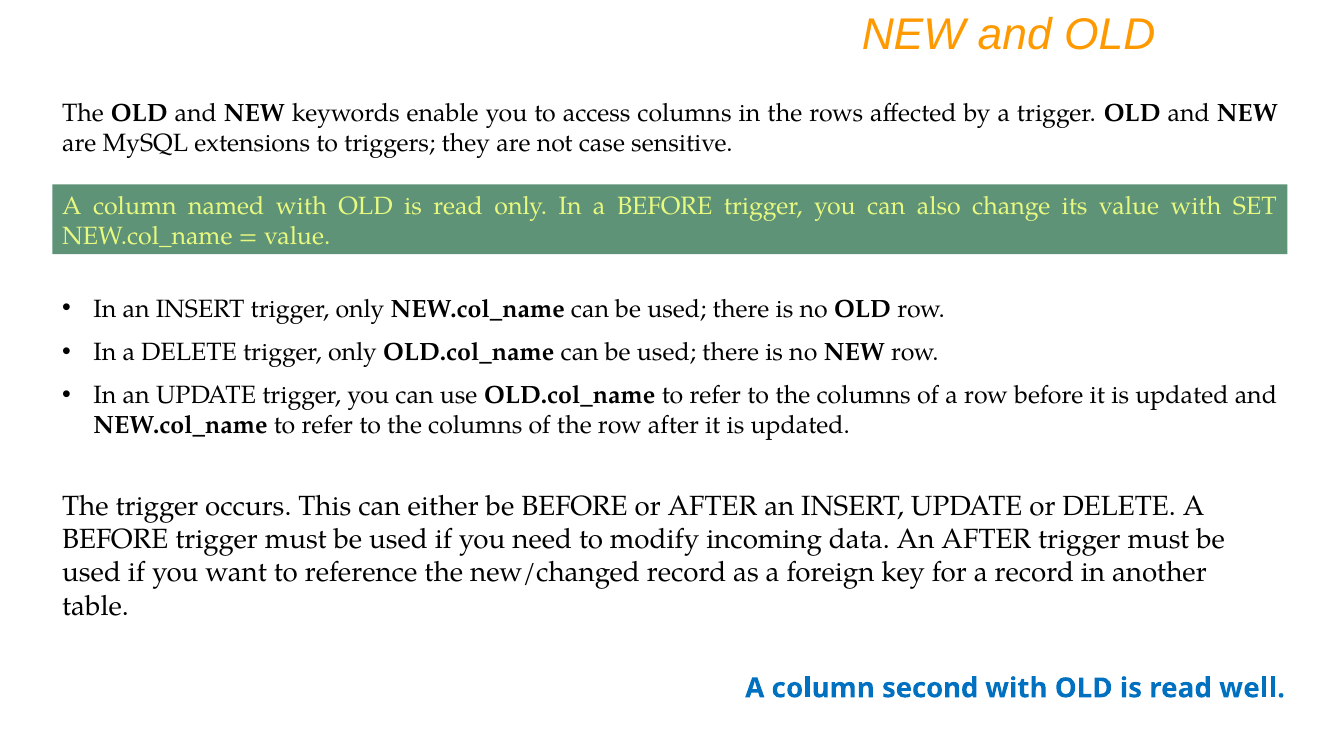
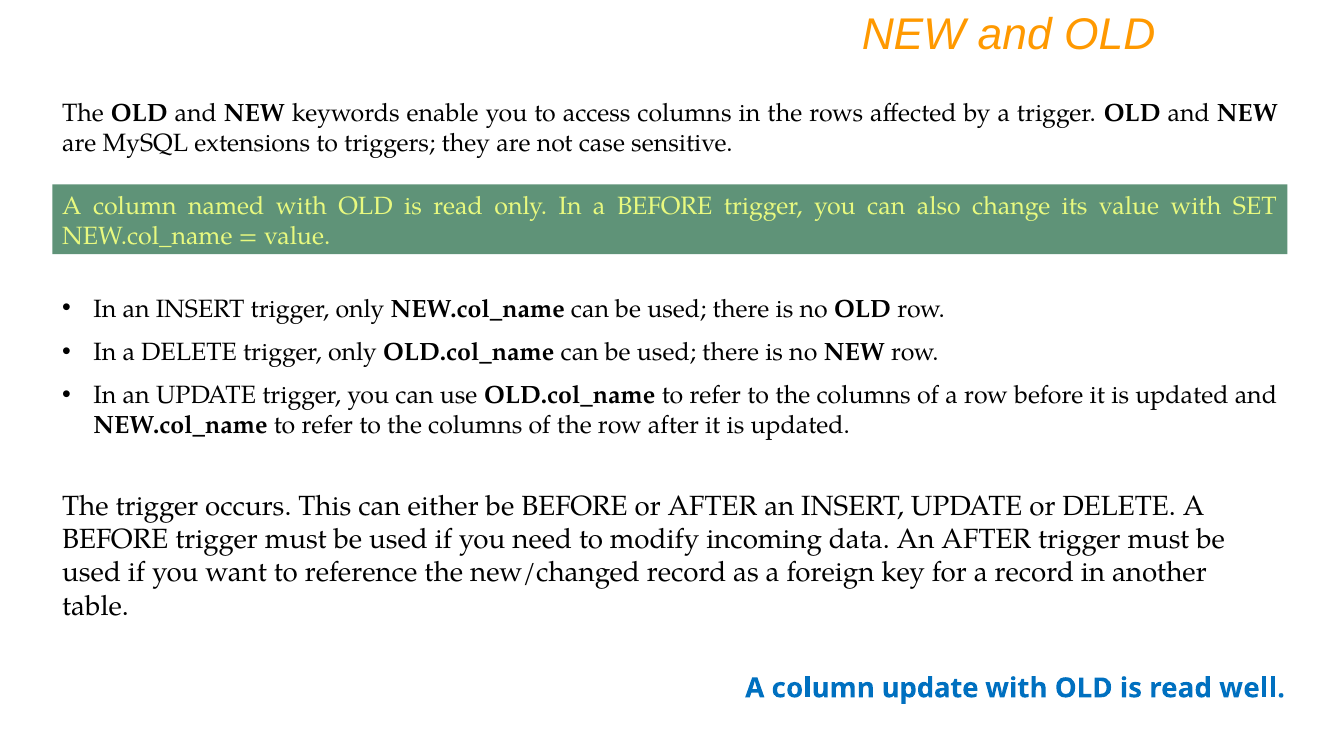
column second: second -> update
